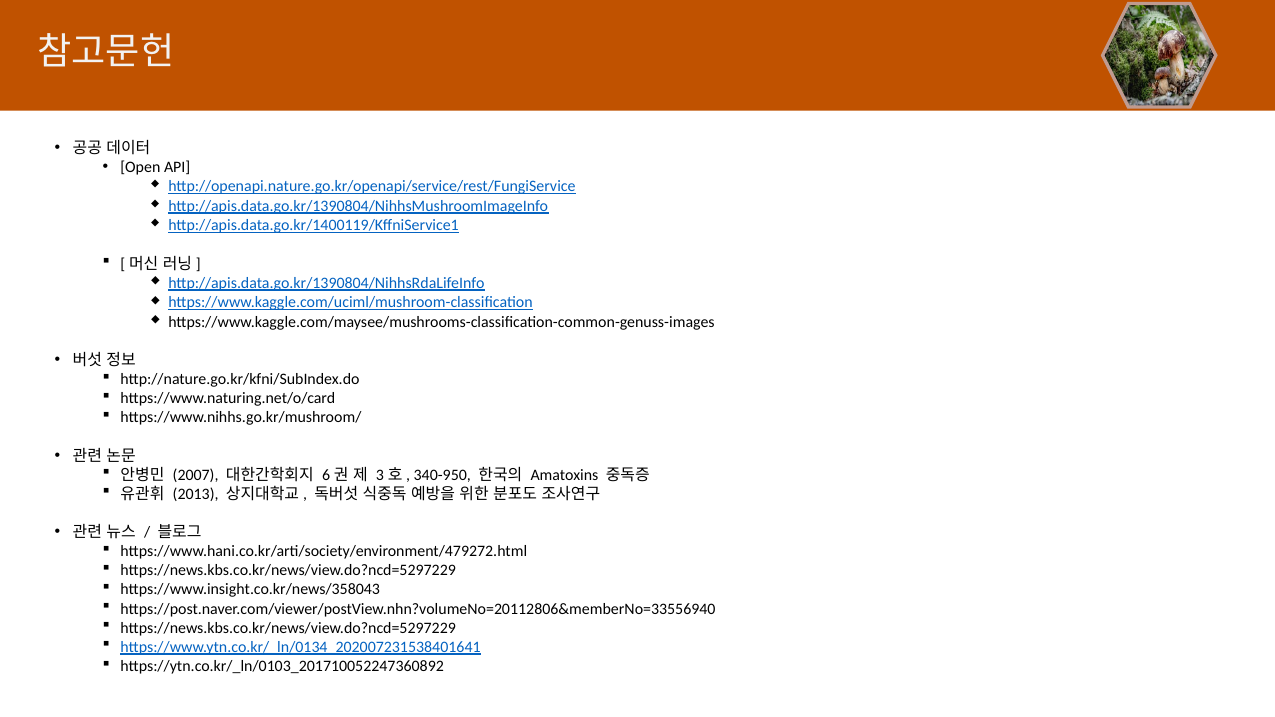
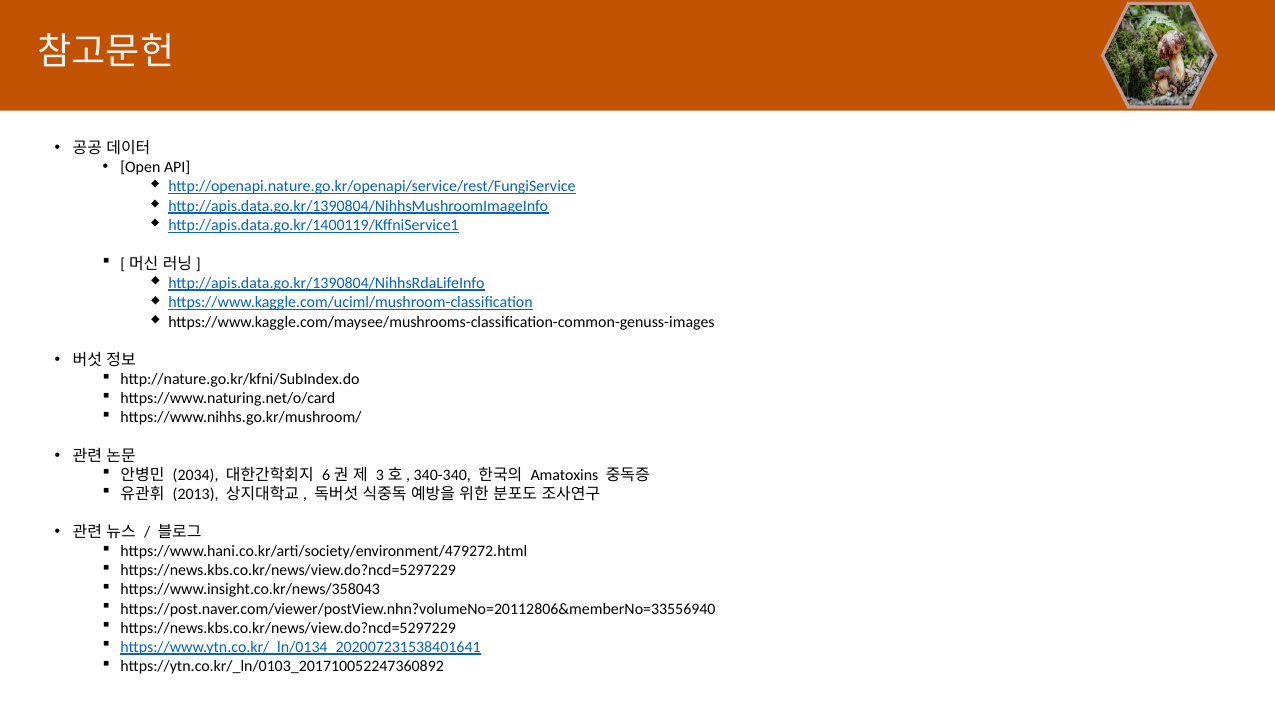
2007: 2007 -> 2034
340-950: 340-950 -> 340-340
